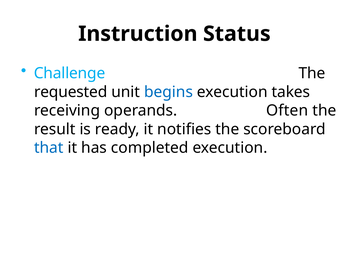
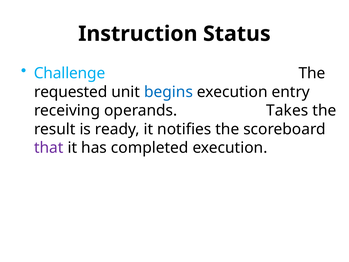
takes: takes -> entry
Often: Often -> Takes
that colour: blue -> purple
